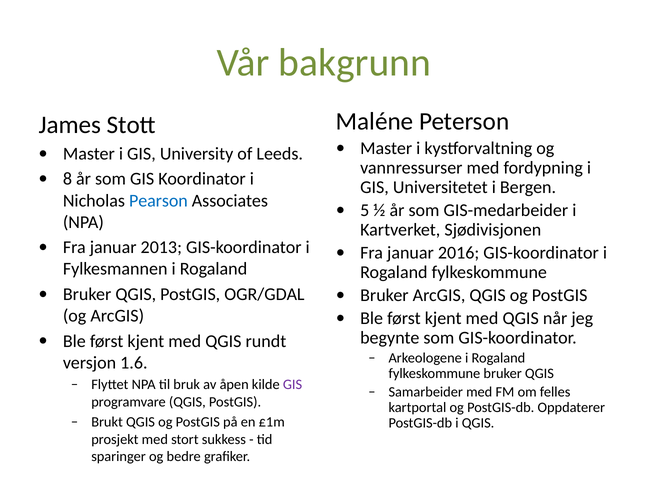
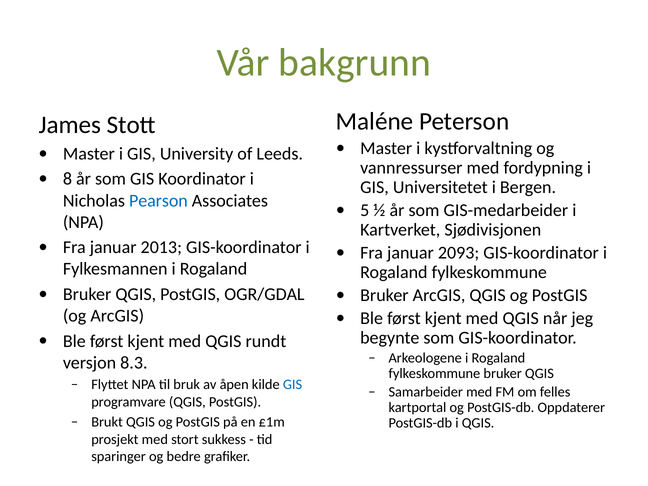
2016: 2016 -> 2093
1.6: 1.6 -> 8.3
GIS at (293, 385) colour: purple -> blue
